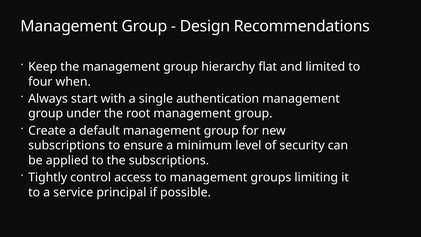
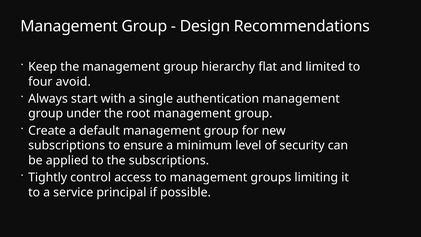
when: when -> avoid
